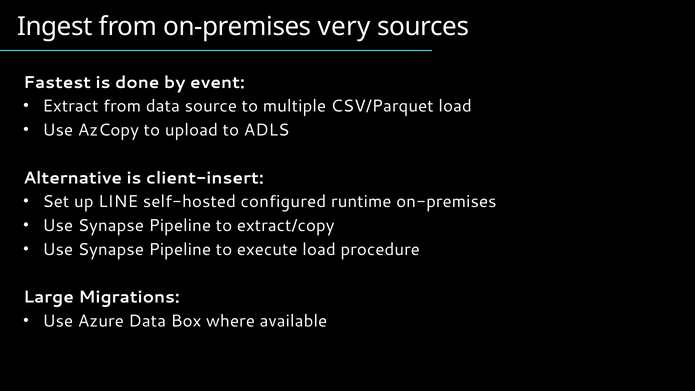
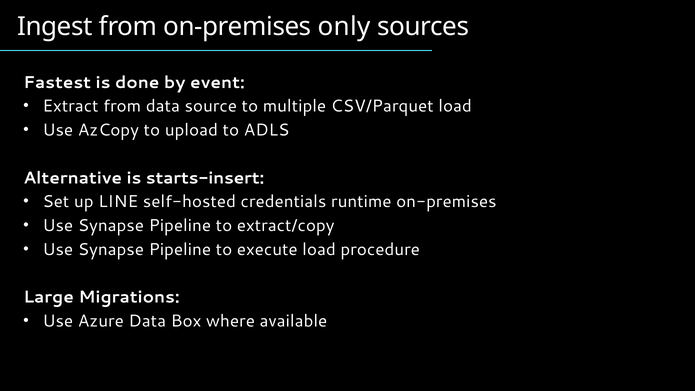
very: very -> only
client-insert: client-insert -> starts-insert
configured: configured -> credentials
